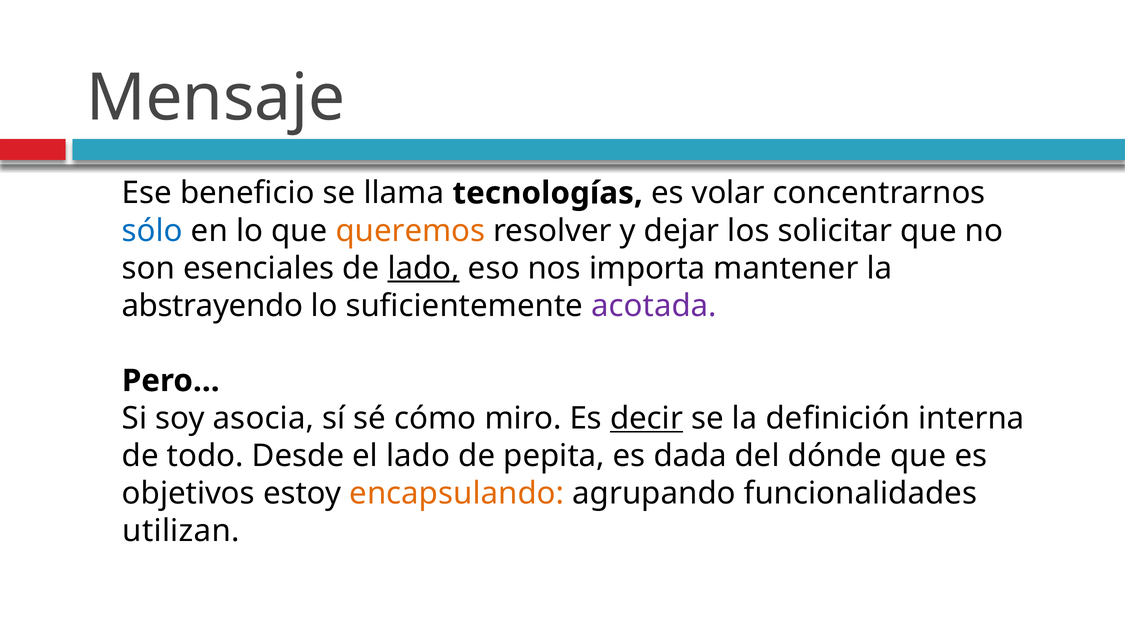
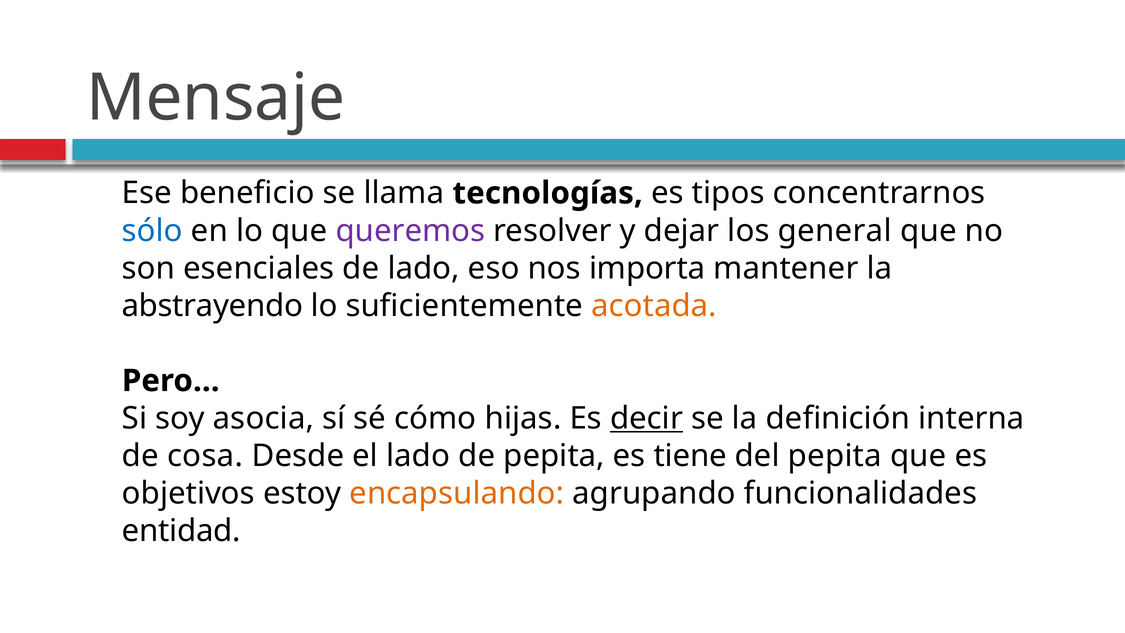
volar: volar -> tipos
queremos colour: orange -> purple
solicitar: solicitar -> general
lado at (424, 268) underline: present -> none
acotada colour: purple -> orange
miro: miro -> hijas
todo: todo -> cosa
dada: dada -> tiene
del dónde: dónde -> pepita
utilizan: utilizan -> entidad
